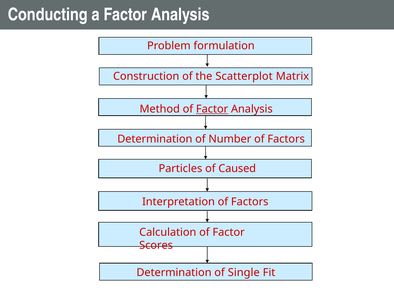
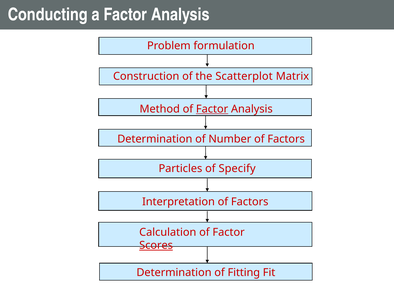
Caused: Caused -> Specify
Scores underline: none -> present
Single: Single -> Fitting
